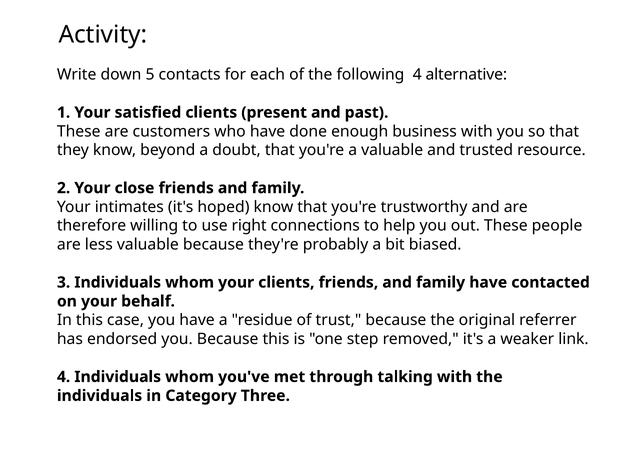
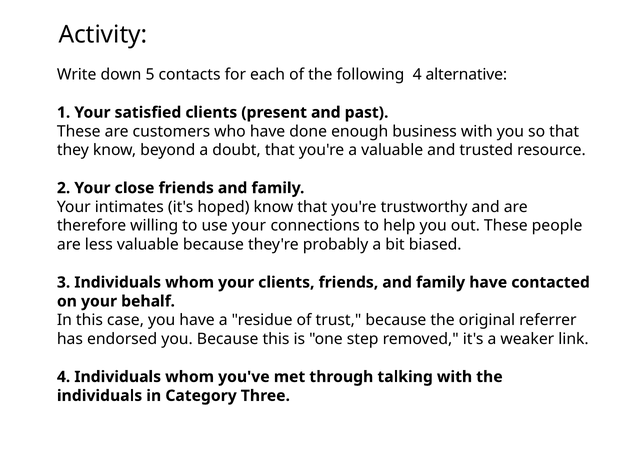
use right: right -> your
